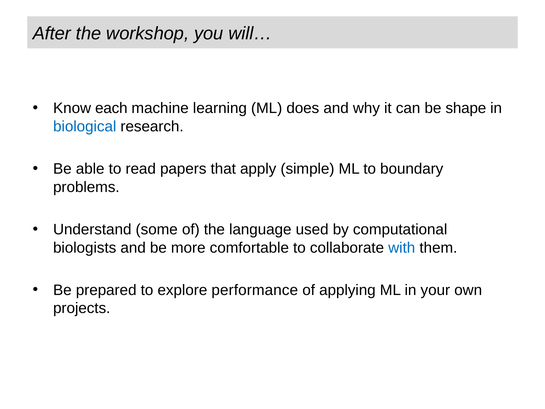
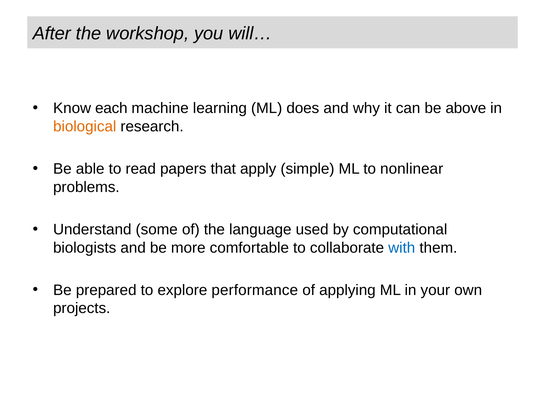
shape: shape -> above
biological colour: blue -> orange
boundary: boundary -> nonlinear
